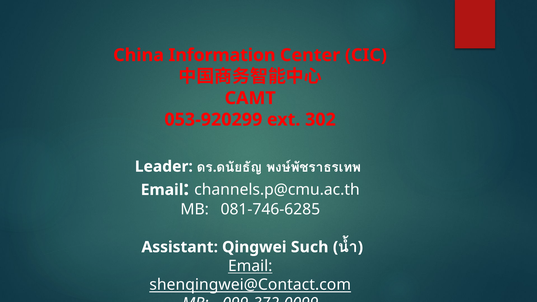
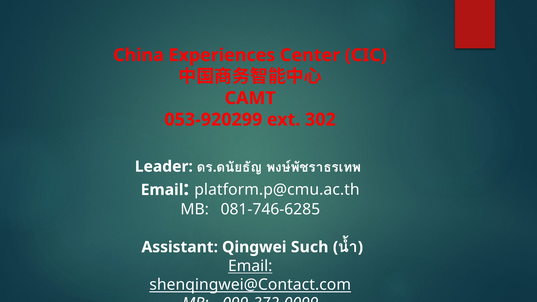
Information: Information -> Experiences
channels.p@cmu.ac.th: channels.p@cmu.ac.th -> platform.p@cmu.ac.th
